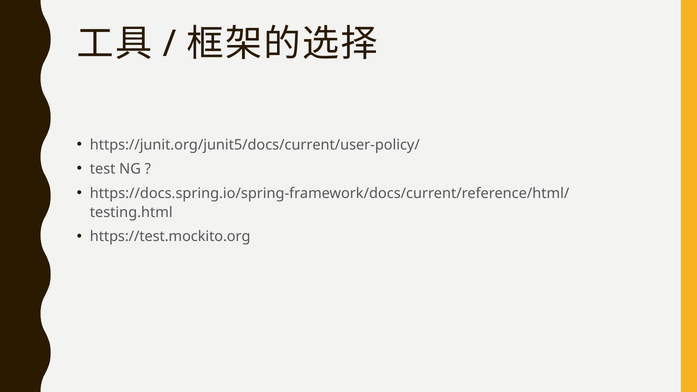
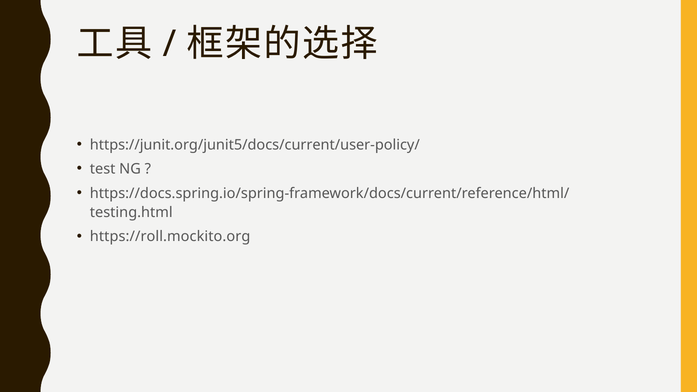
https://test.mockito.org: https://test.mockito.org -> https://roll.mockito.org
